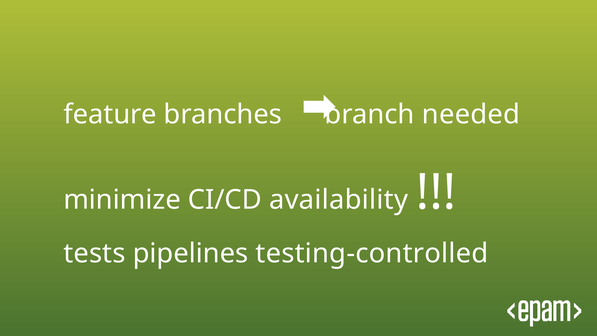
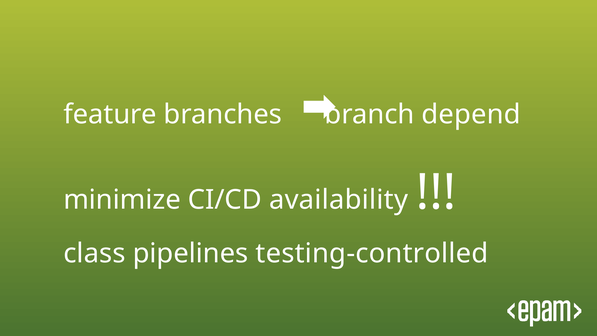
needed: needed -> depend
tests: tests -> class
